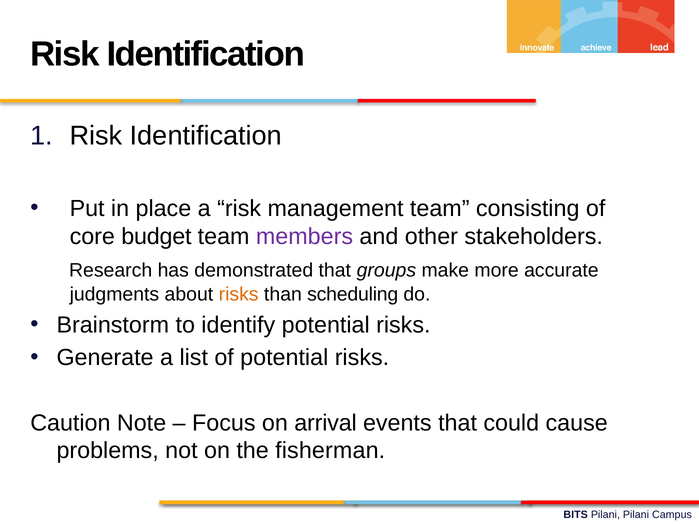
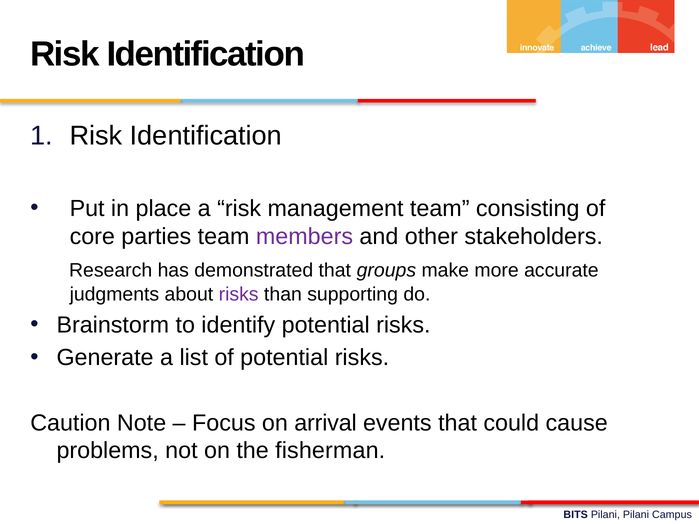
budget: budget -> parties
risks at (239, 295) colour: orange -> purple
scheduling: scheduling -> supporting
